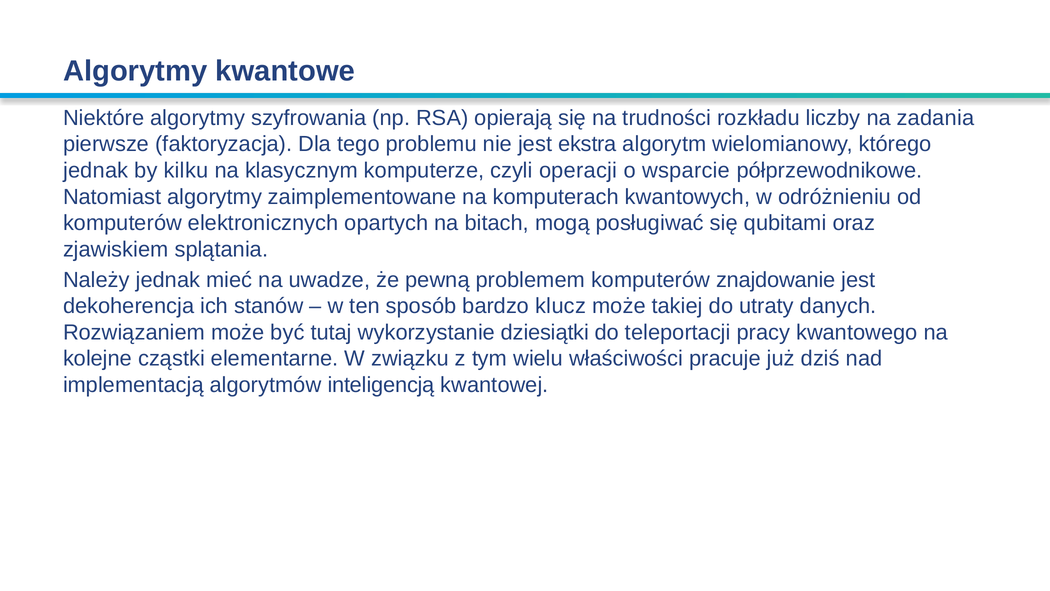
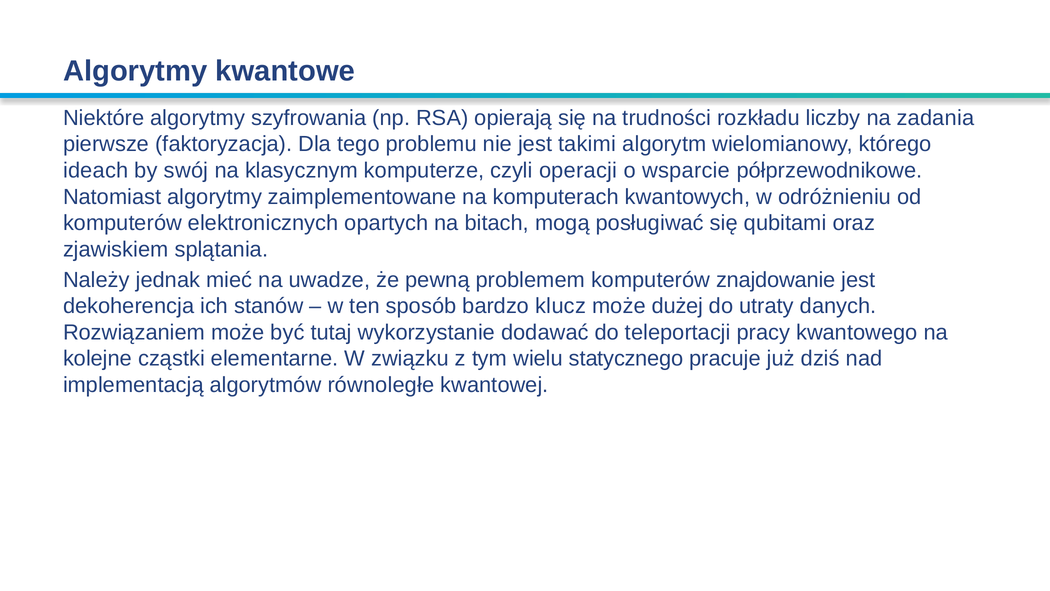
ekstra: ekstra -> takimi
jednak at (96, 170): jednak -> ideach
kilku: kilku -> swój
takiej: takiej -> dużej
dziesiątki: dziesiątki -> dodawać
właściwości: właściwości -> statycznego
inteligencją: inteligencją -> równoległe
